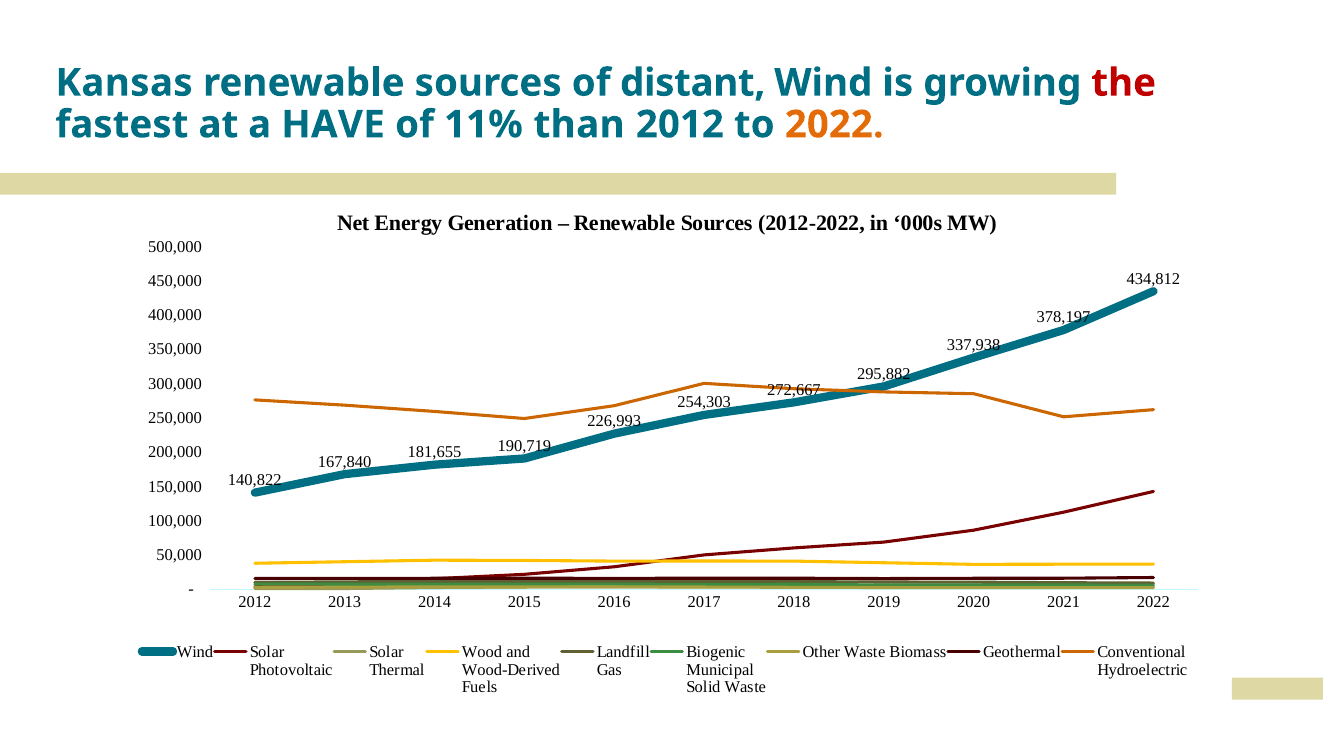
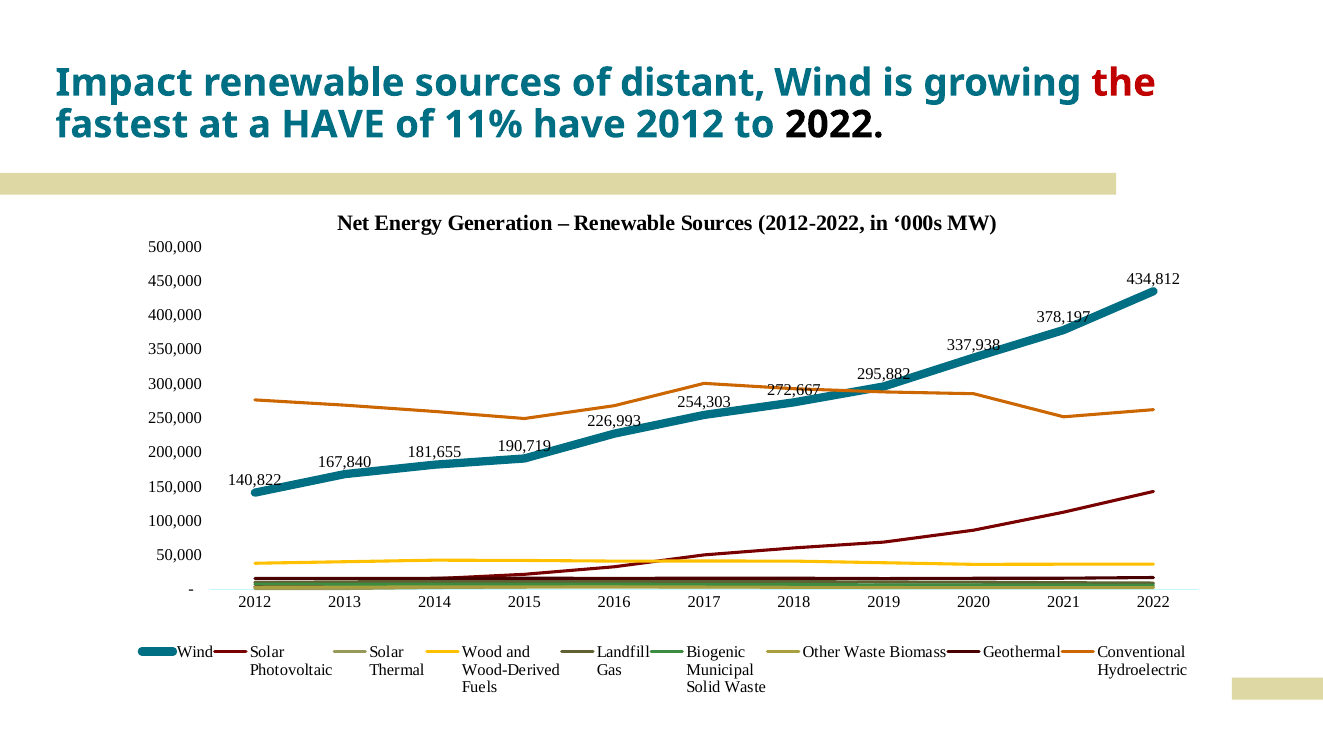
Kansas: Kansas -> Impact
11% than: than -> have
2022 at (834, 125) colour: orange -> black
